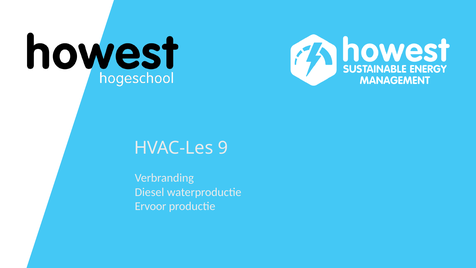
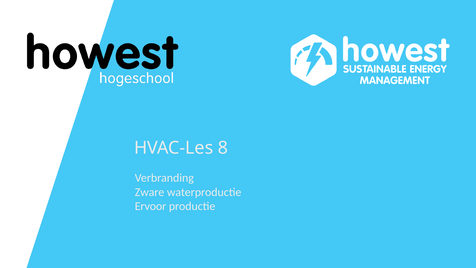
9: 9 -> 8
Diesel: Diesel -> Zware
